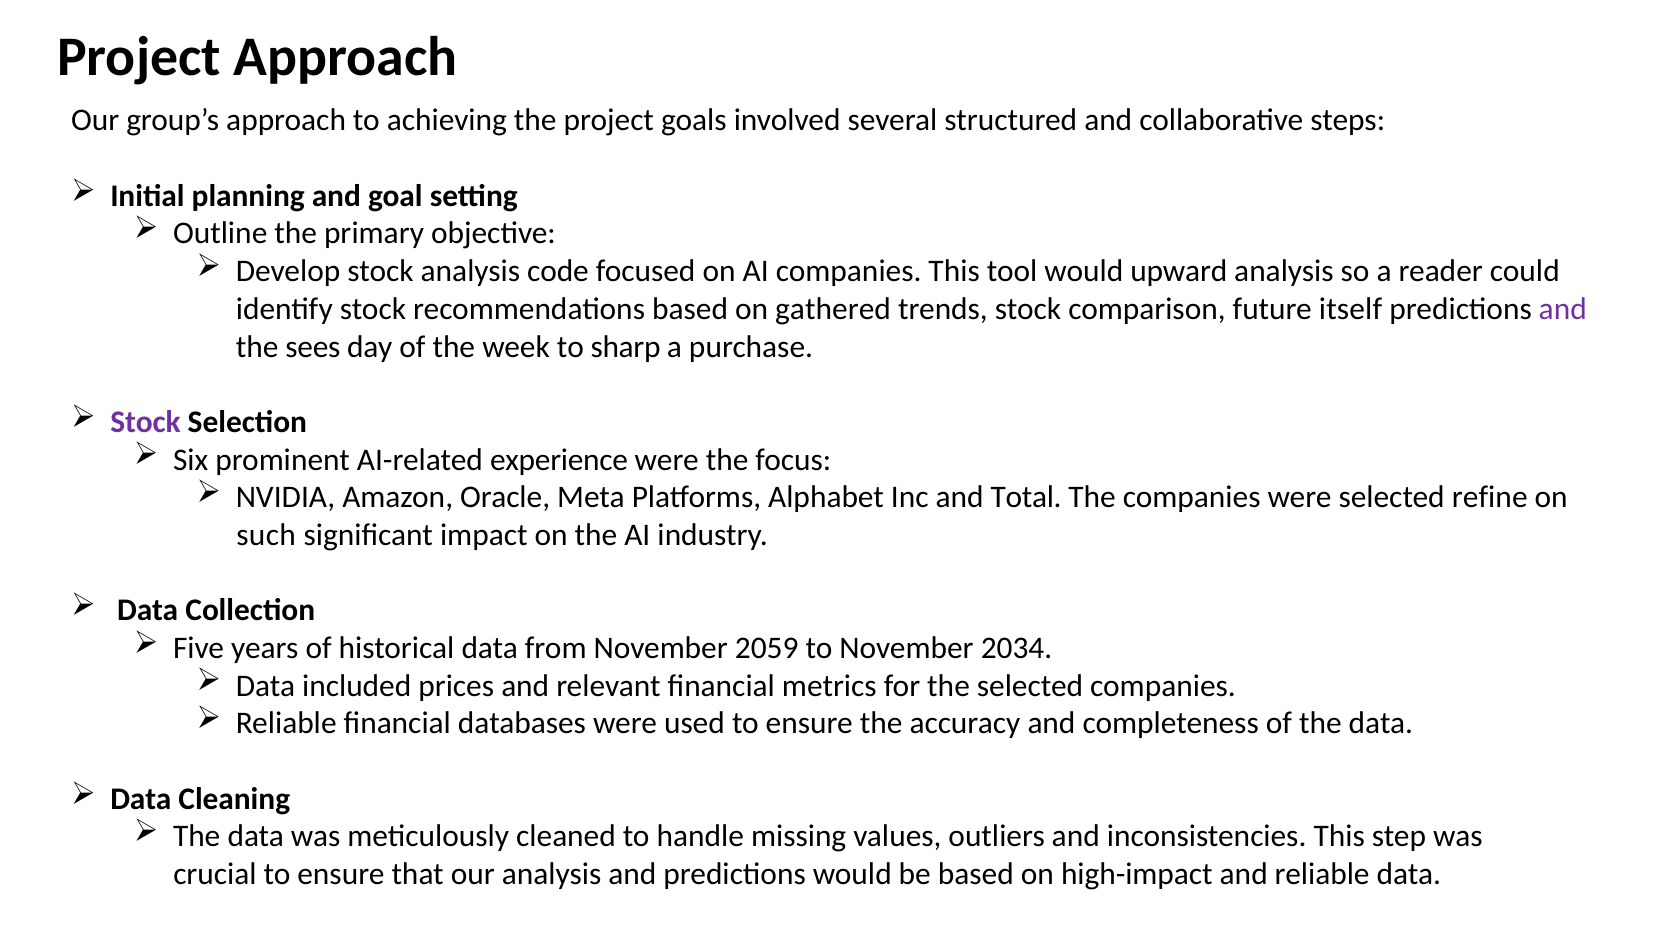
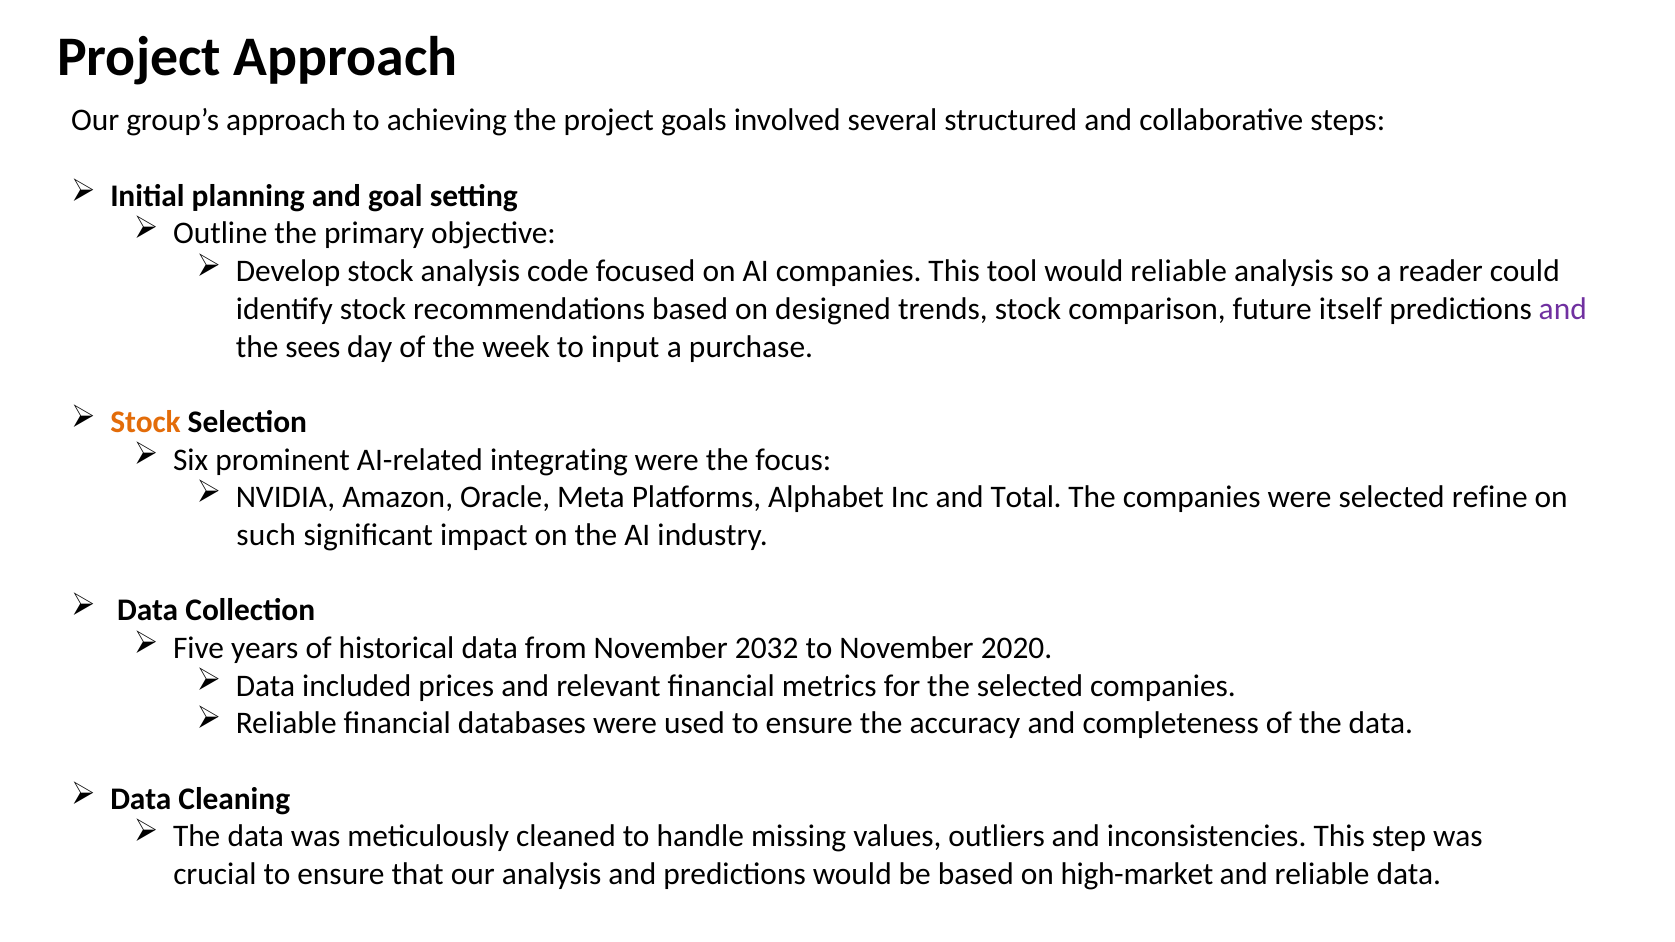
would upward: upward -> reliable
gathered: gathered -> designed
sharp: sharp -> input
Stock at (145, 422) colour: purple -> orange
experience: experience -> integrating
2059: 2059 -> 2032
2034: 2034 -> 2020
high-impact: high-impact -> high-market
